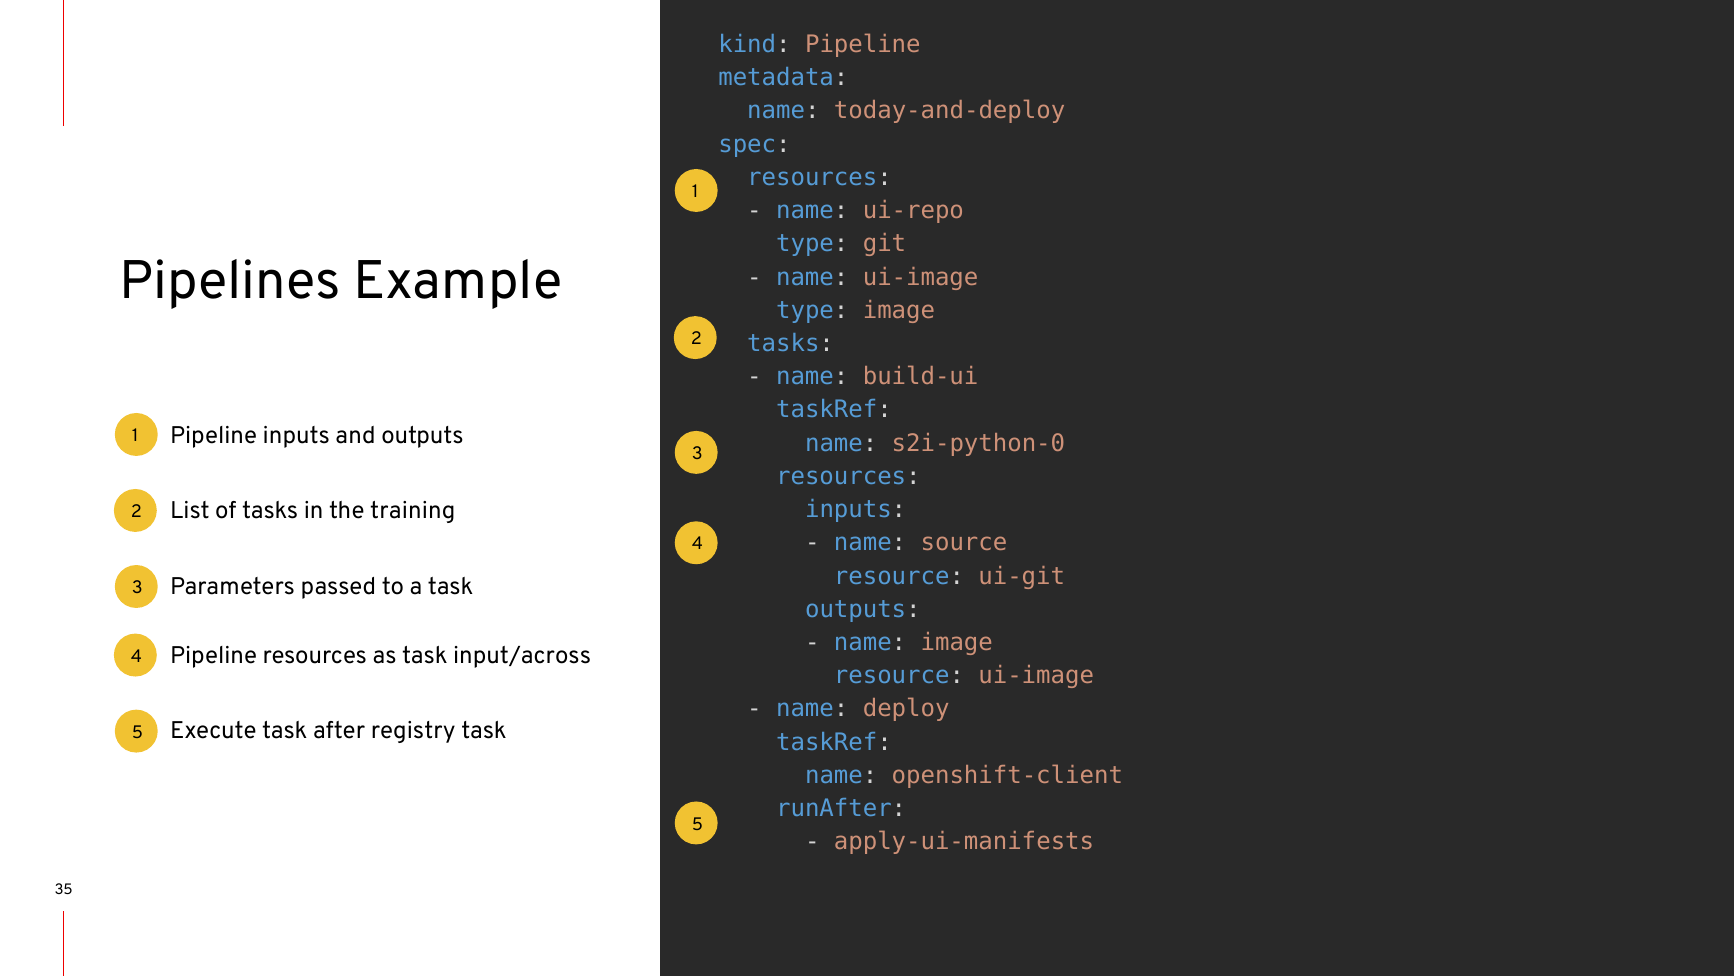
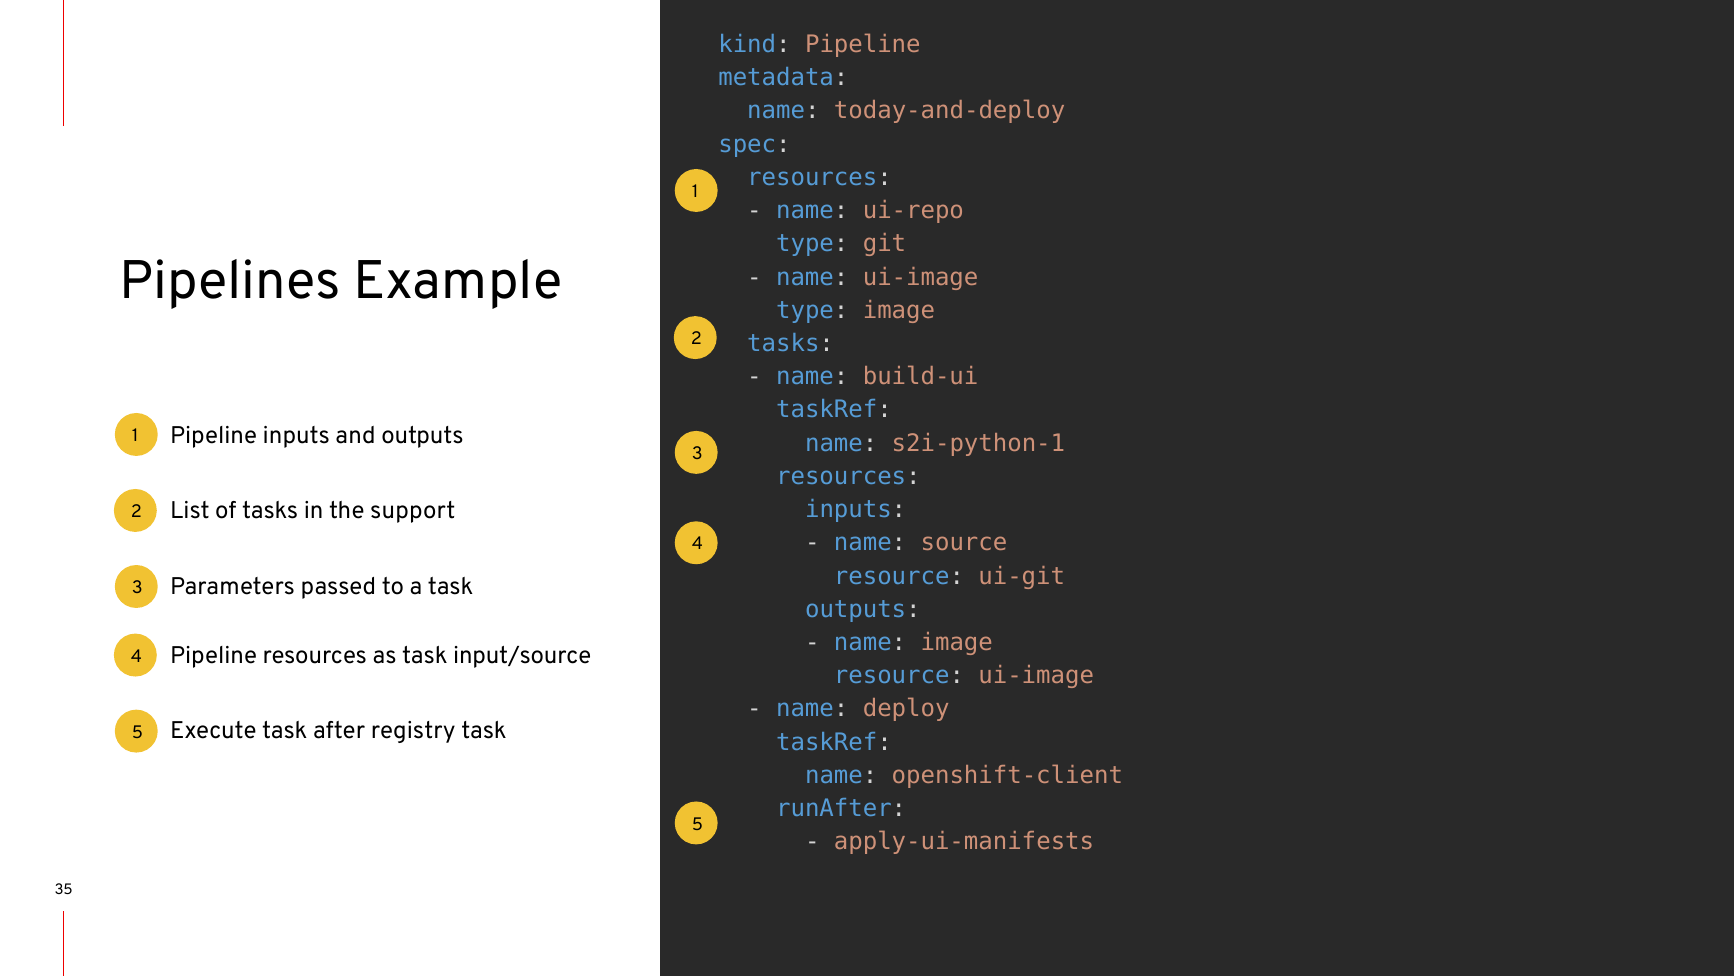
s2i-python-0: s2i-python-0 -> s2i-python-1
training: training -> support
input/across: input/across -> input/source
